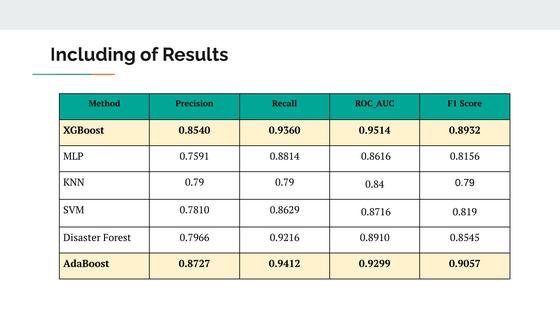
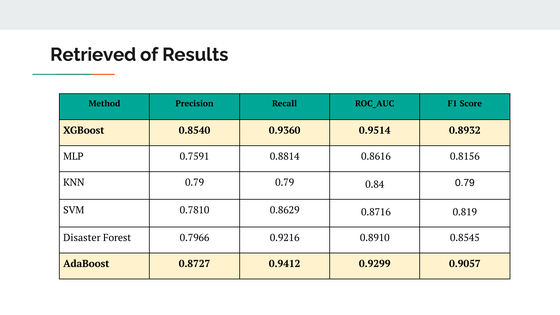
Including: Including -> Retrieved
